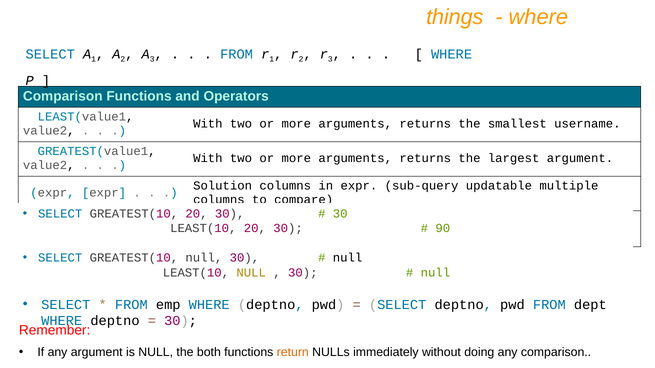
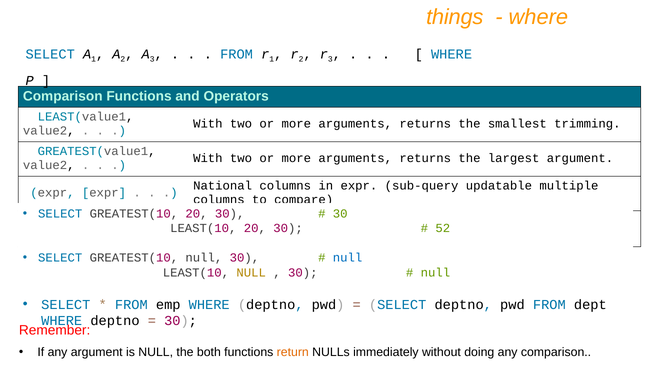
username: username -> trimming
Solution: Solution -> National
90: 90 -> 52
null at (348, 258) colour: black -> blue
